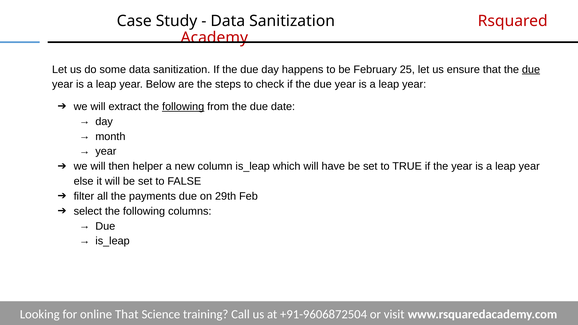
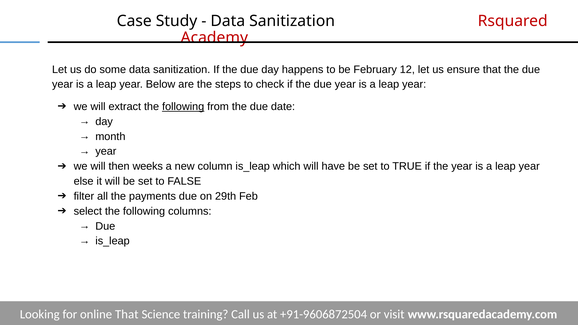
25: 25 -> 12
due at (531, 70) underline: present -> none
helper: helper -> weeks
